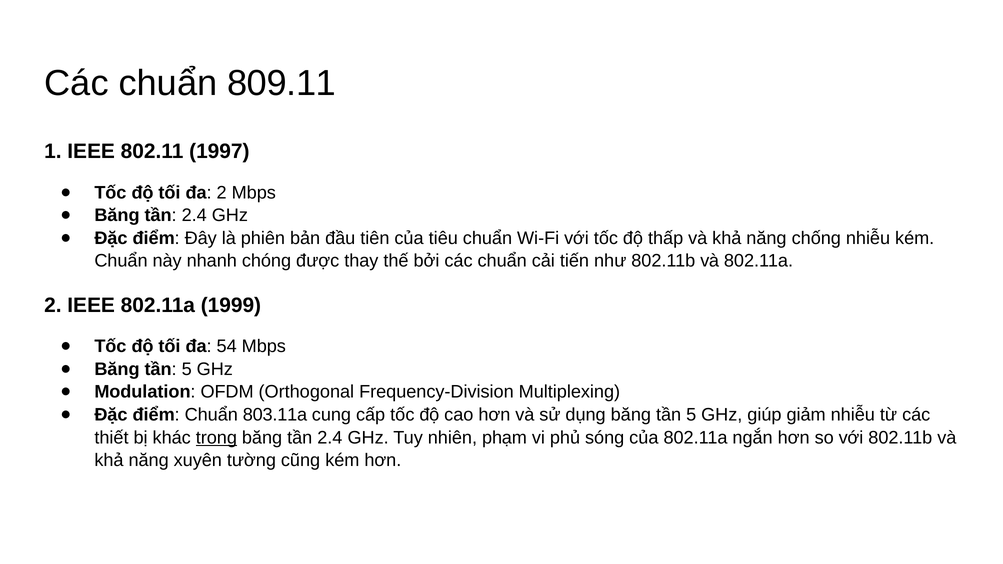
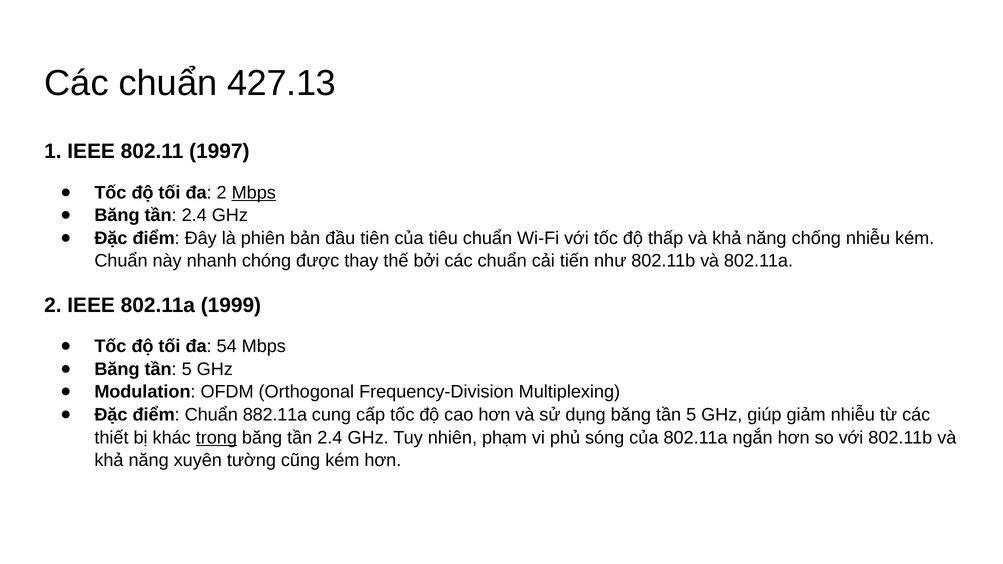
809.11: 809.11 -> 427.13
Mbps at (254, 193) underline: none -> present
803.11a: 803.11a -> 882.11a
